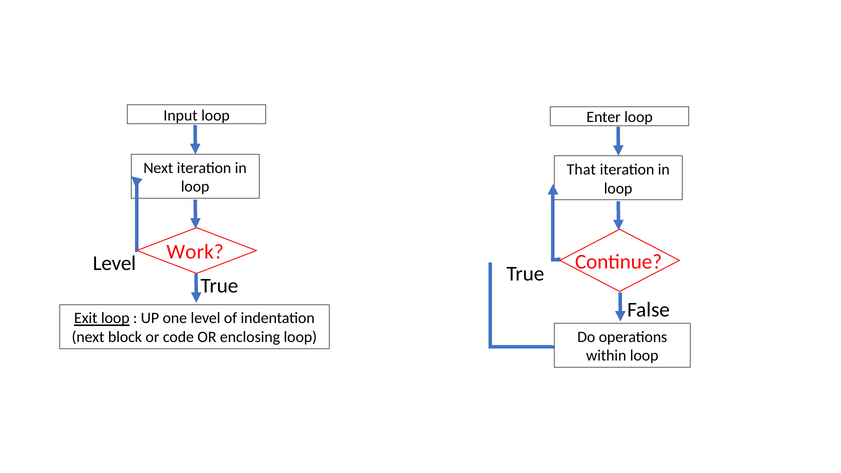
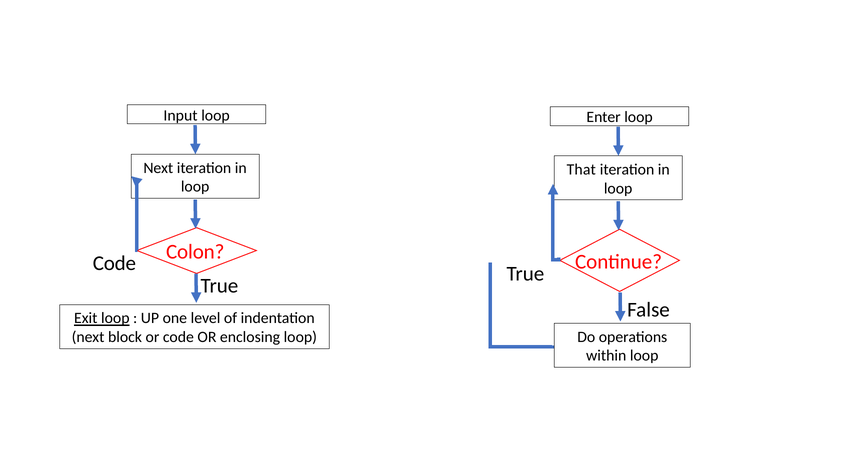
Work: Work -> Colon
Level at (114, 264): Level -> Code
